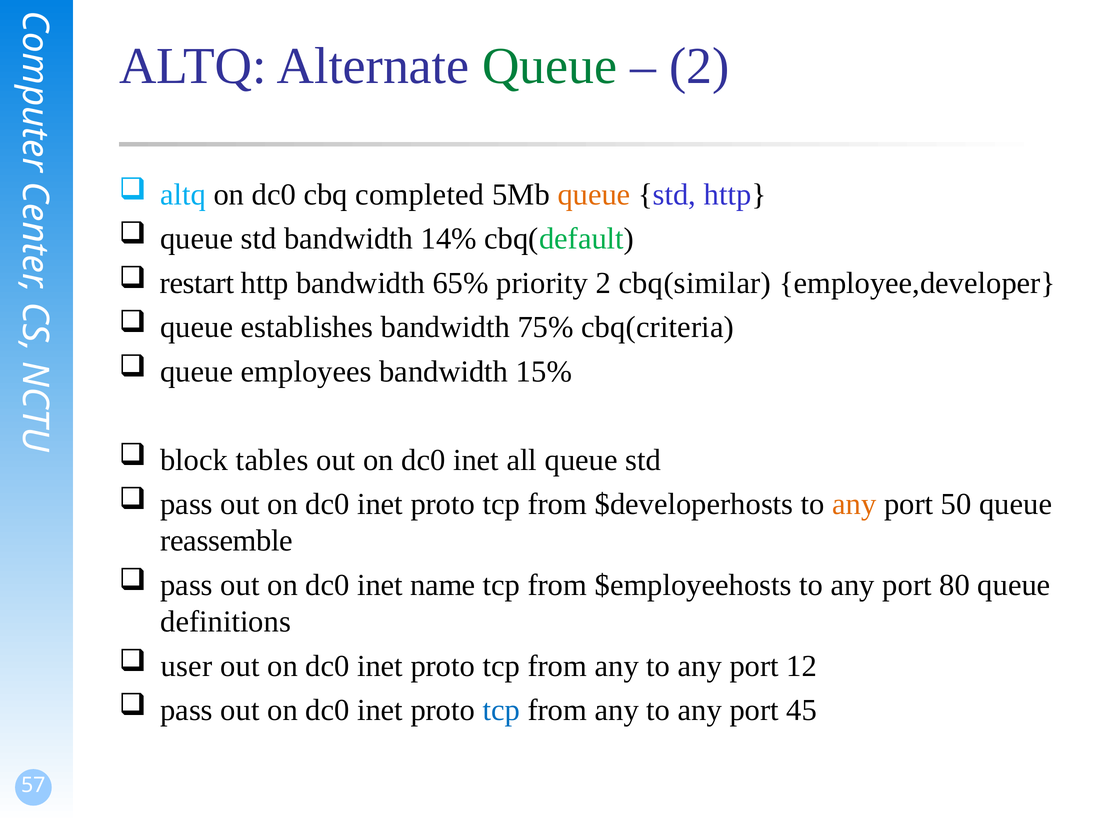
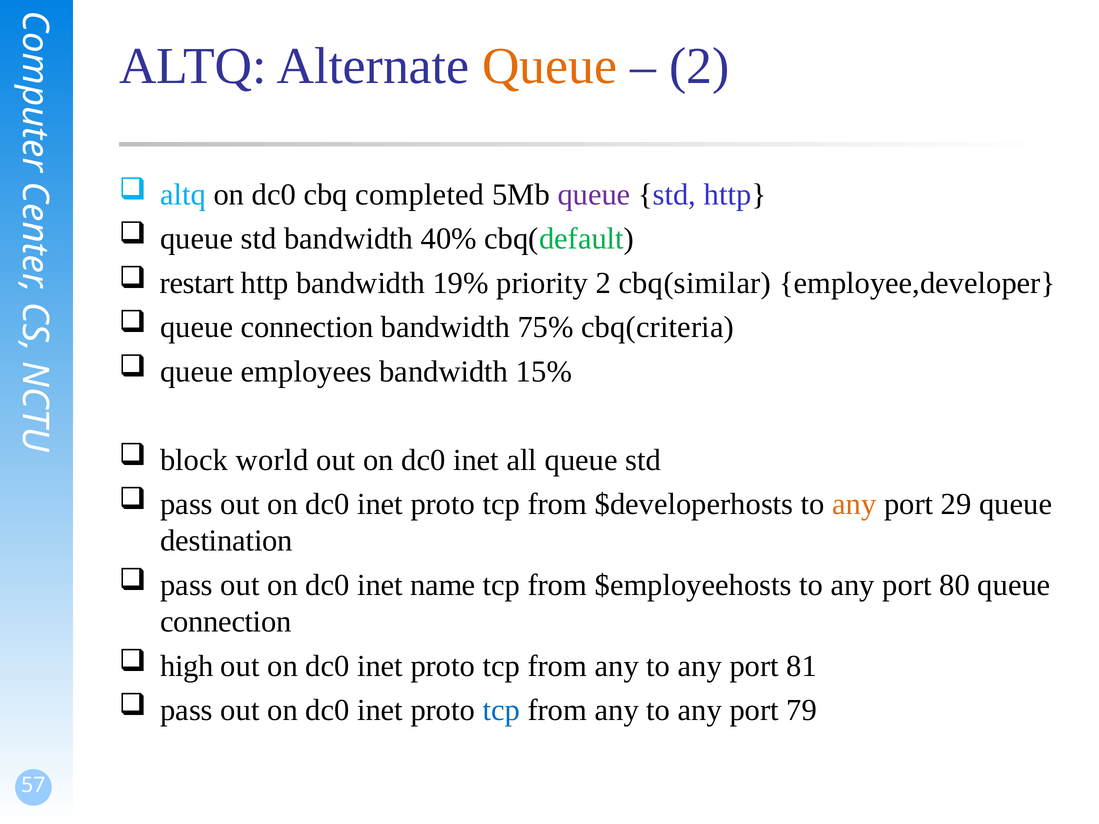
Queue at (550, 66) colour: green -> orange
queue at (594, 194) colour: orange -> purple
14%: 14% -> 40%
65%: 65% -> 19%
establishes at (307, 327): establishes -> connection
tables: tables -> world
50: 50 -> 29
reassemble: reassemble -> destination
definitions at (226, 622): definitions -> connection
user: user -> high
12: 12 -> 81
45: 45 -> 79
